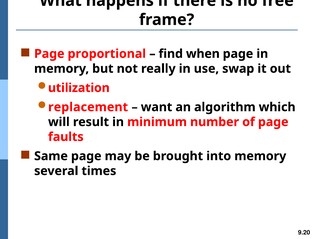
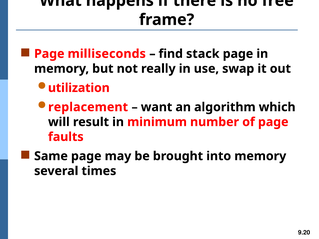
proportional: proportional -> milliseconds
when: when -> stack
